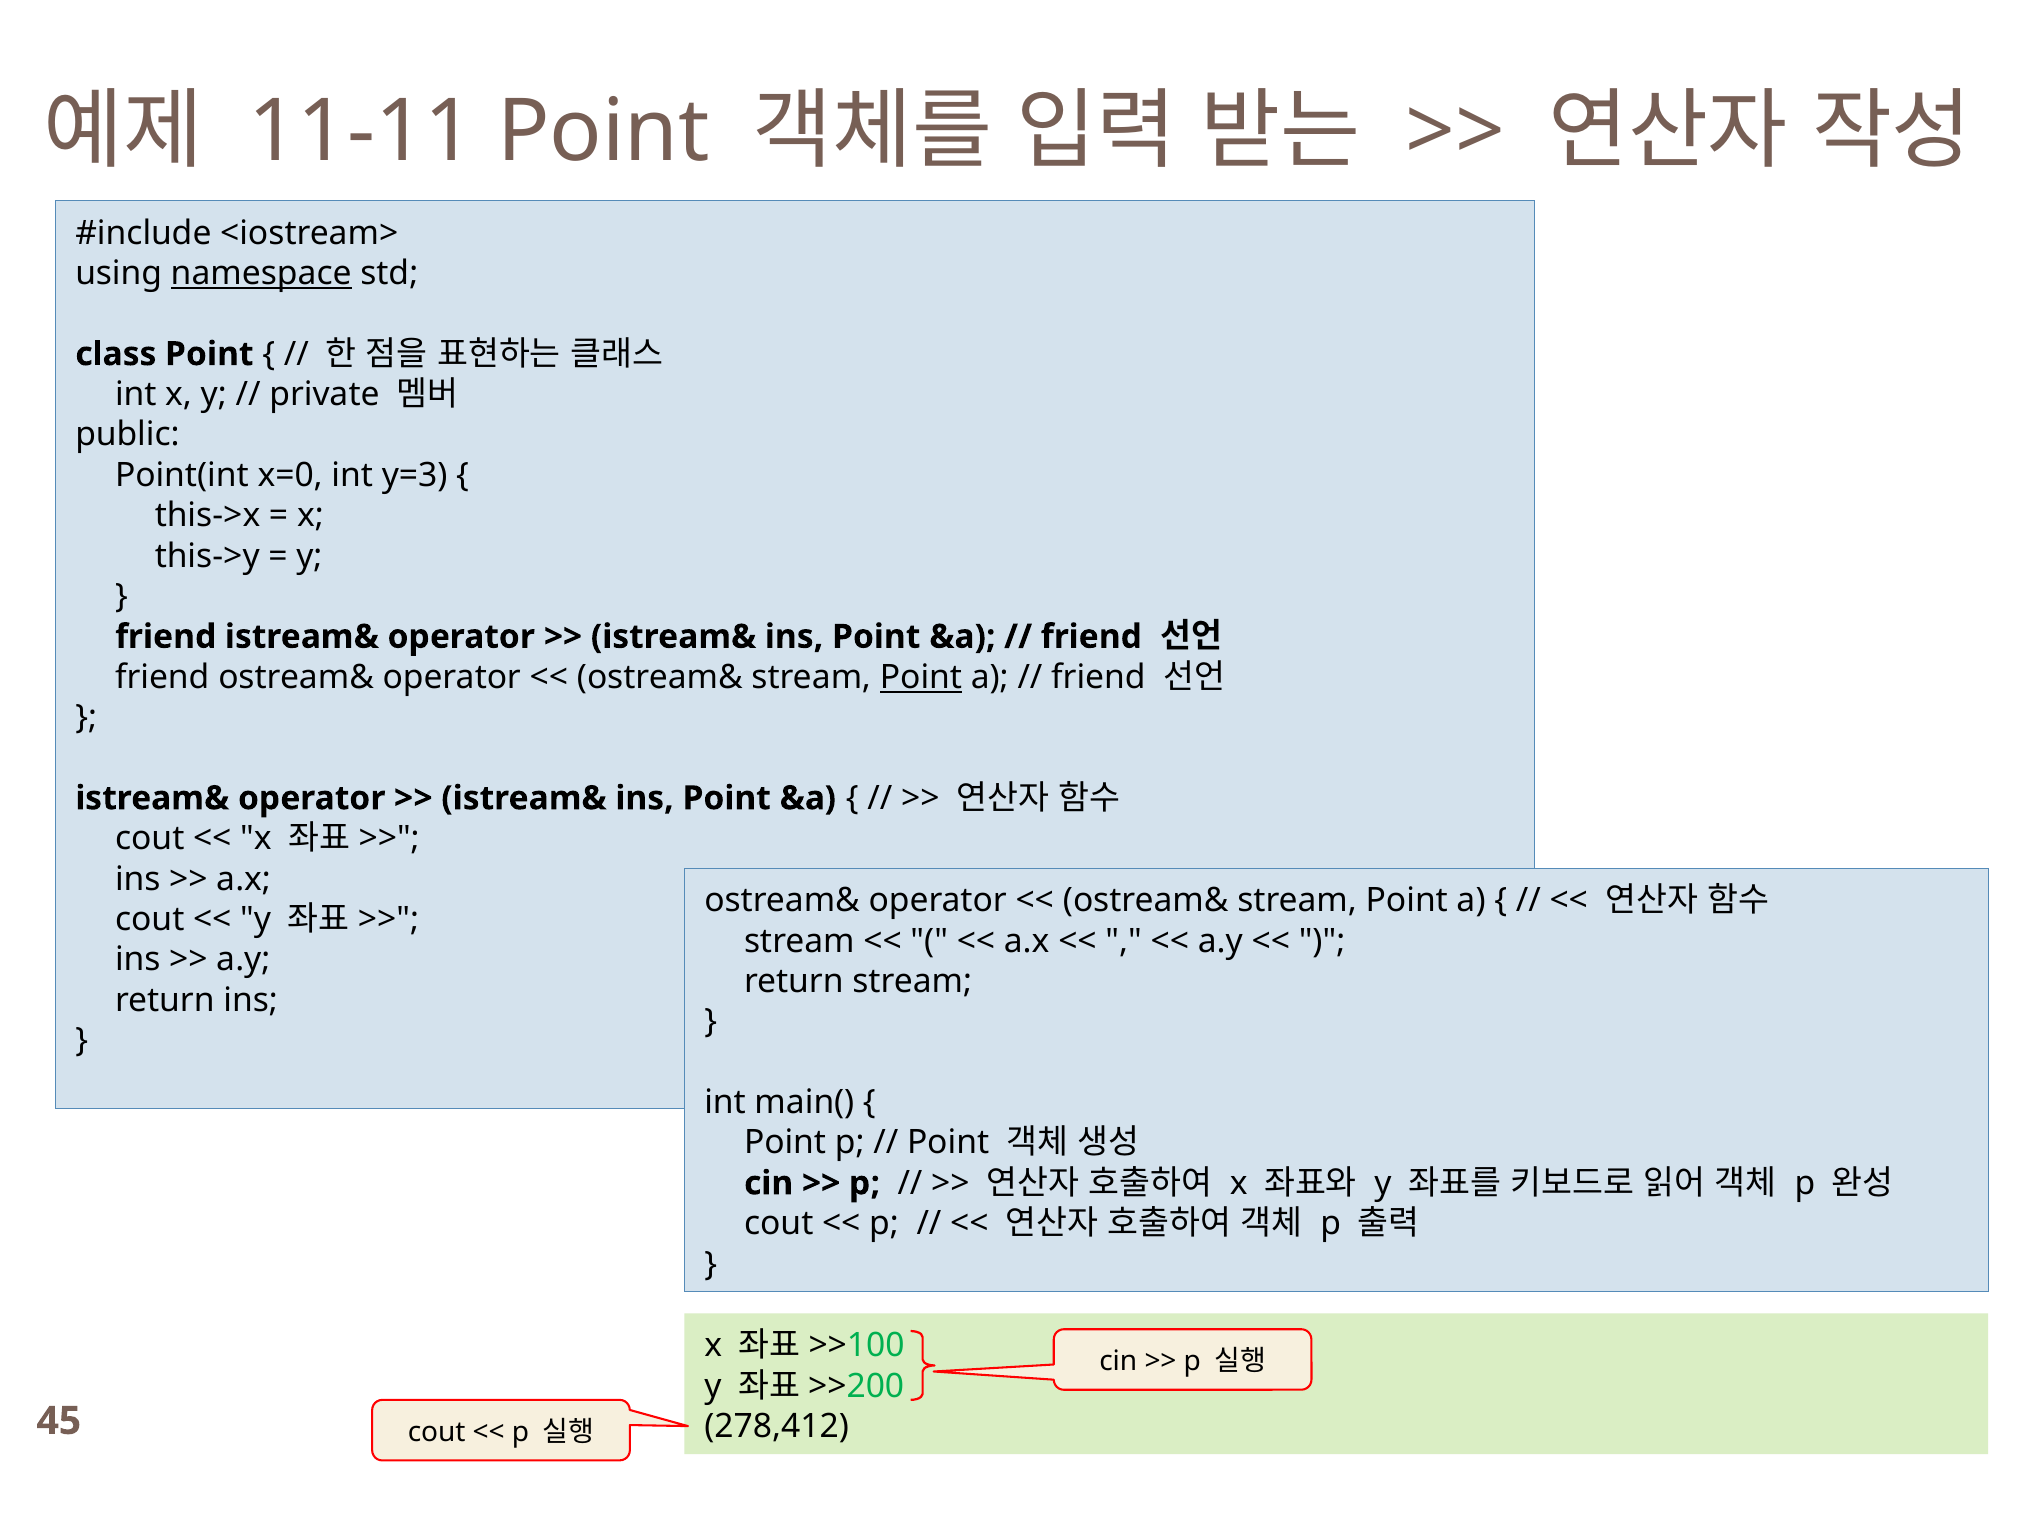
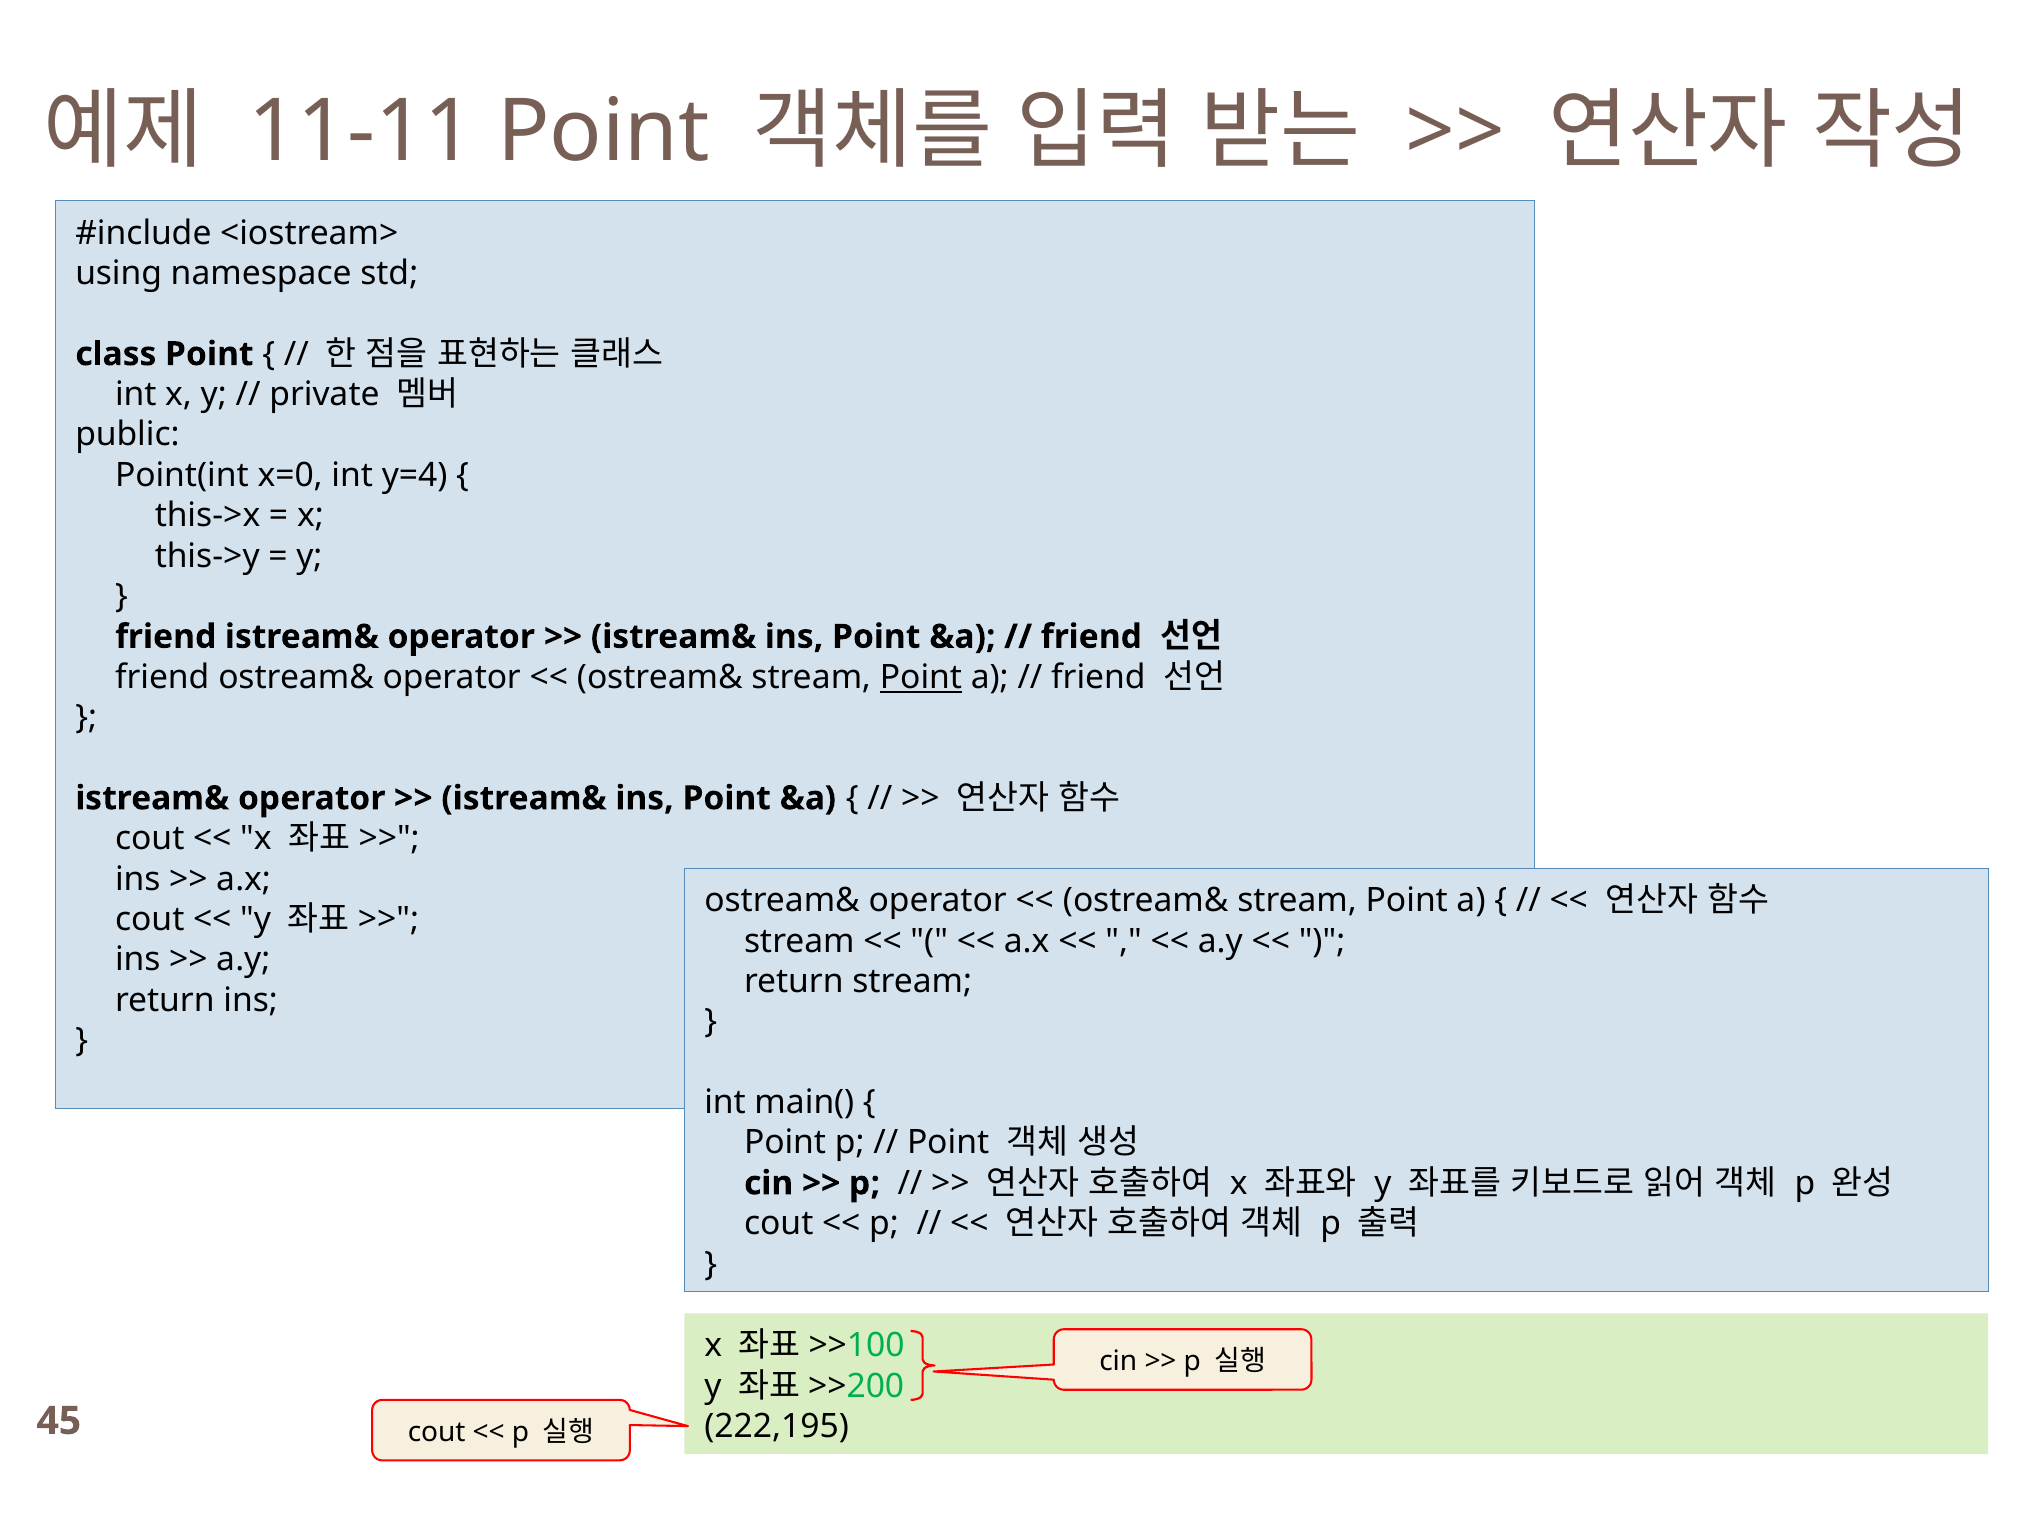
namespace underline: present -> none
y=3: y=3 -> y=4
278,412: 278,412 -> 222,195
